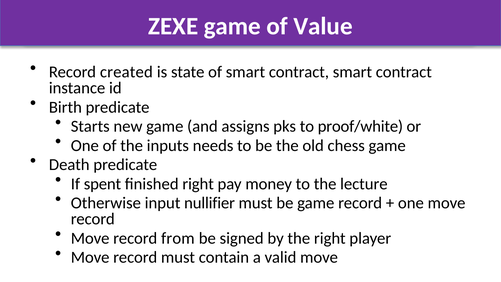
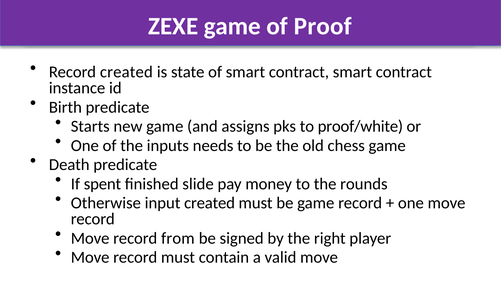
Value: Value -> Proof
finished right: right -> slide
lecture: lecture -> rounds
input nullifier: nullifier -> created
